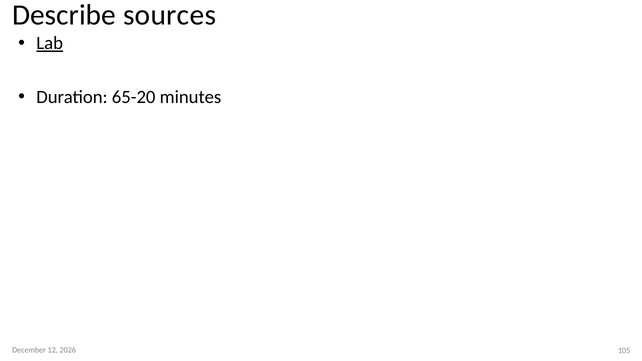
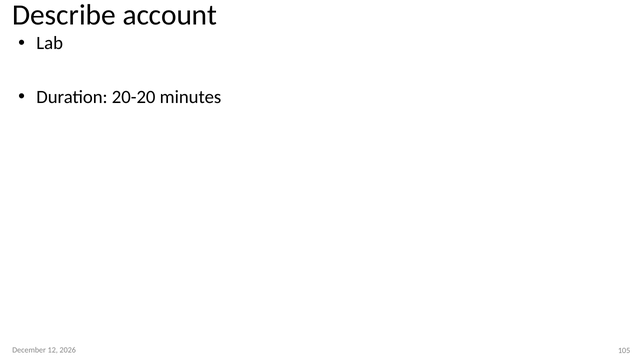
sources: sources -> account
Lab underline: present -> none
65-20: 65-20 -> 20-20
